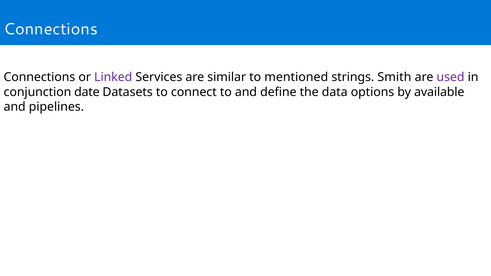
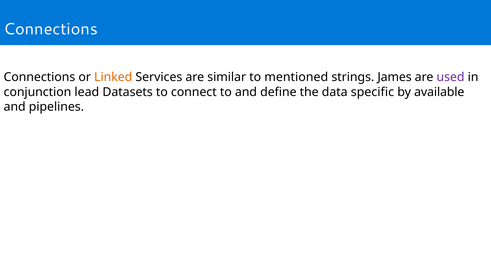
Linked colour: purple -> orange
Smith: Smith -> James
date: date -> lead
options: options -> specific
